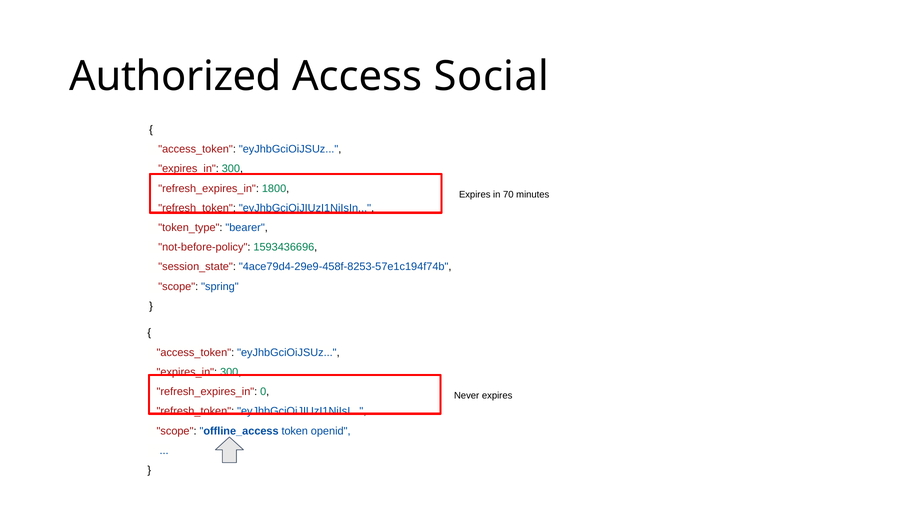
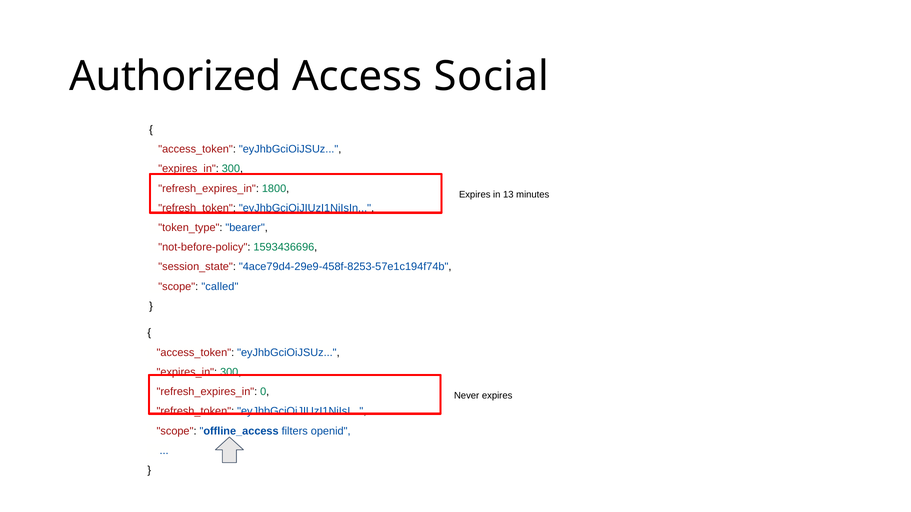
70: 70 -> 13
spring: spring -> called
token: token -> filters
